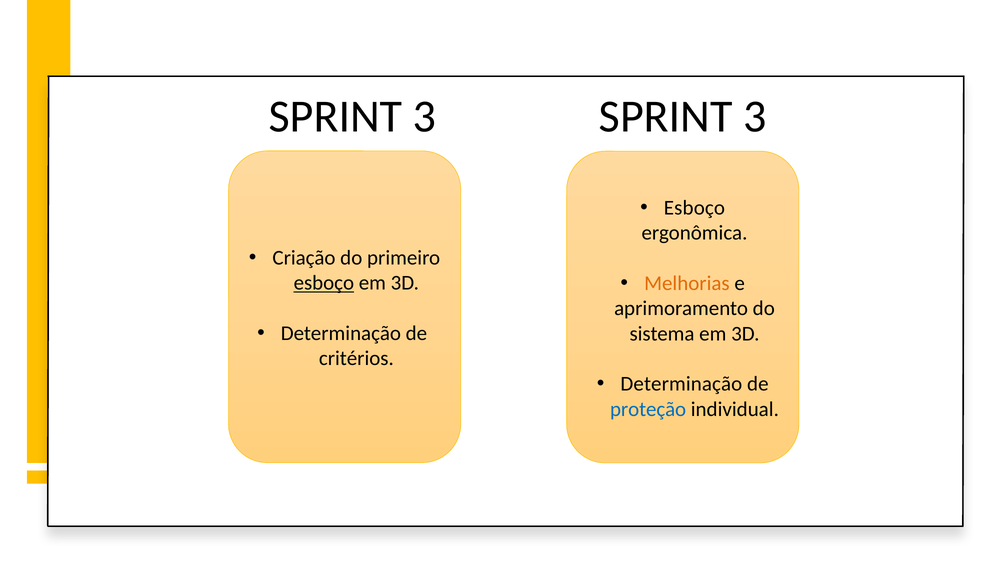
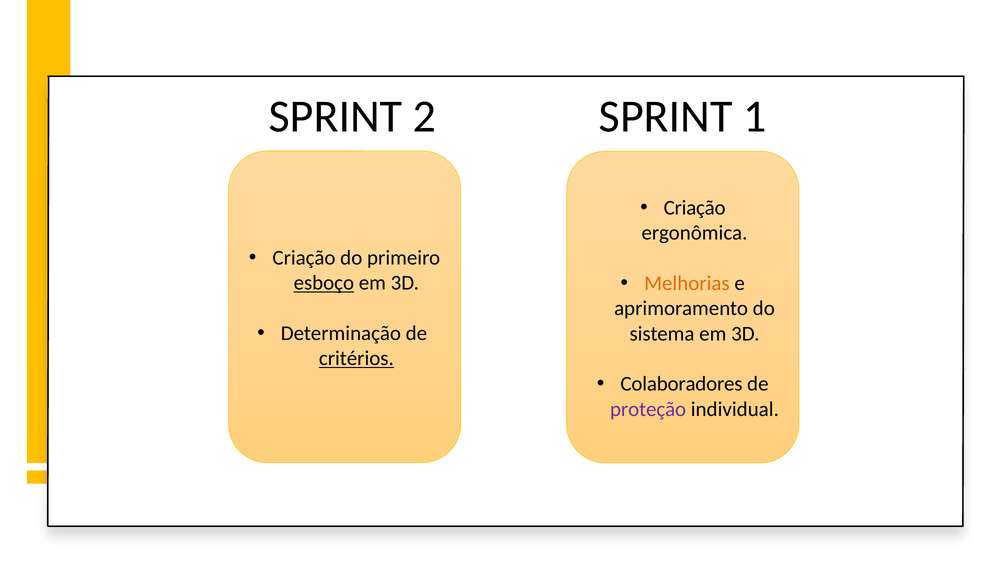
3 at (424, 116): 3 -> 2
3 at (755, 116): 3 -> 1
Esboço at (694, 208): Esboço -> Criação
critérios underline: none -> present
Determinação at (681, 384): Determinação -> Colaboradores
proteção colour: blue -> purple
